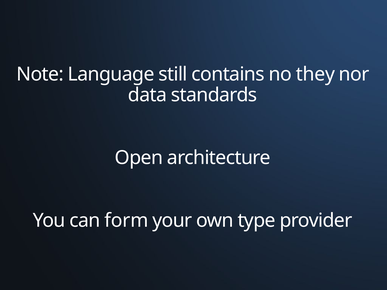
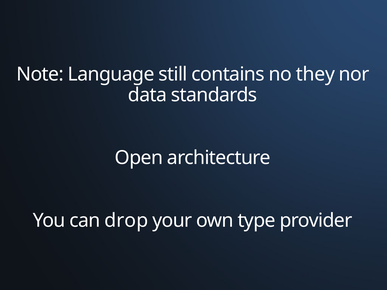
form: form -> drop
